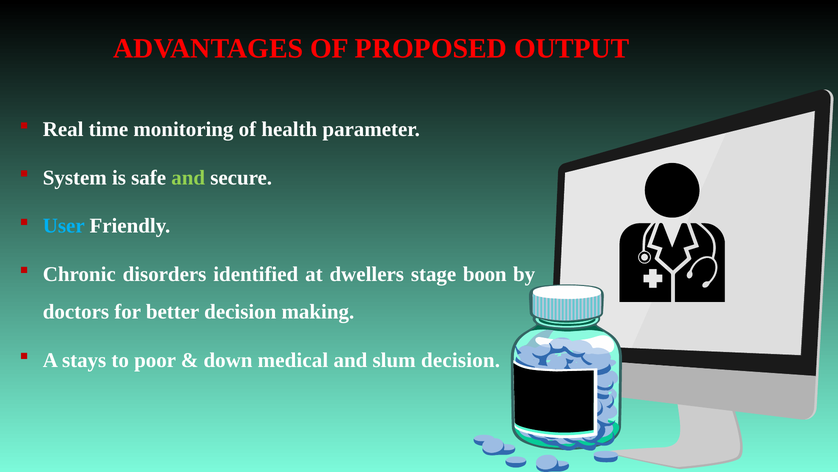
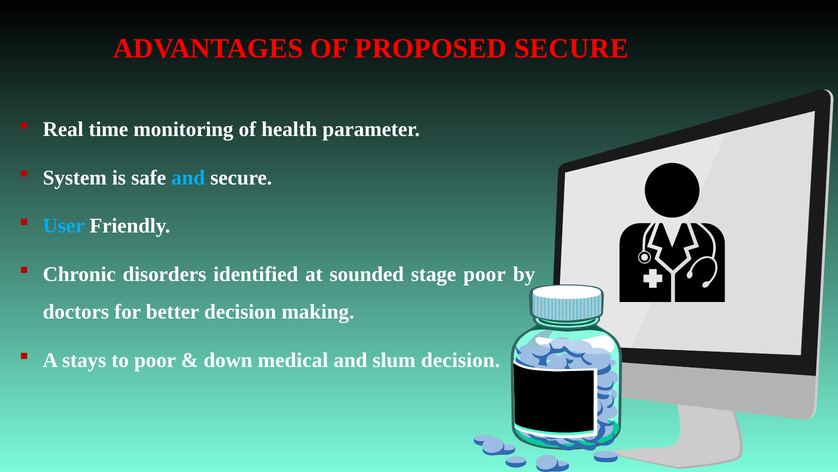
PROPOSED OUTPUT: OUTPUT -> SECURE
and at (188, 178) colour: light green -> light blue
dwellers: dwellers -> sounded
stage boon: boon -> poor
